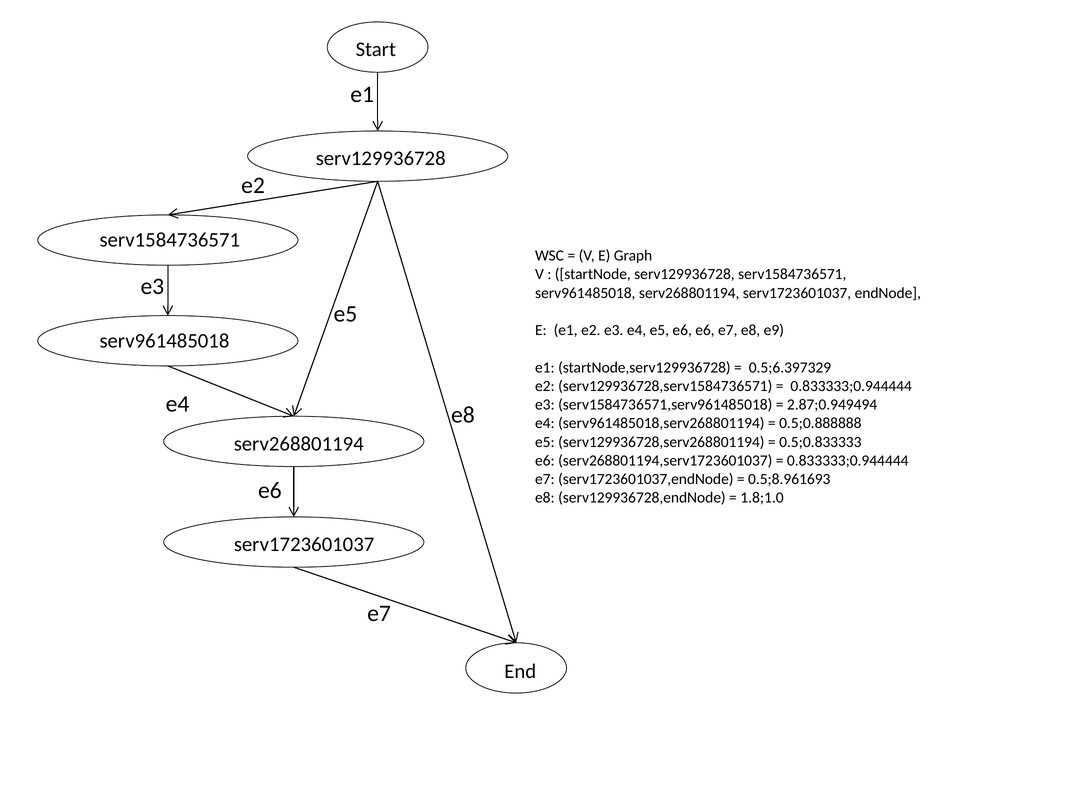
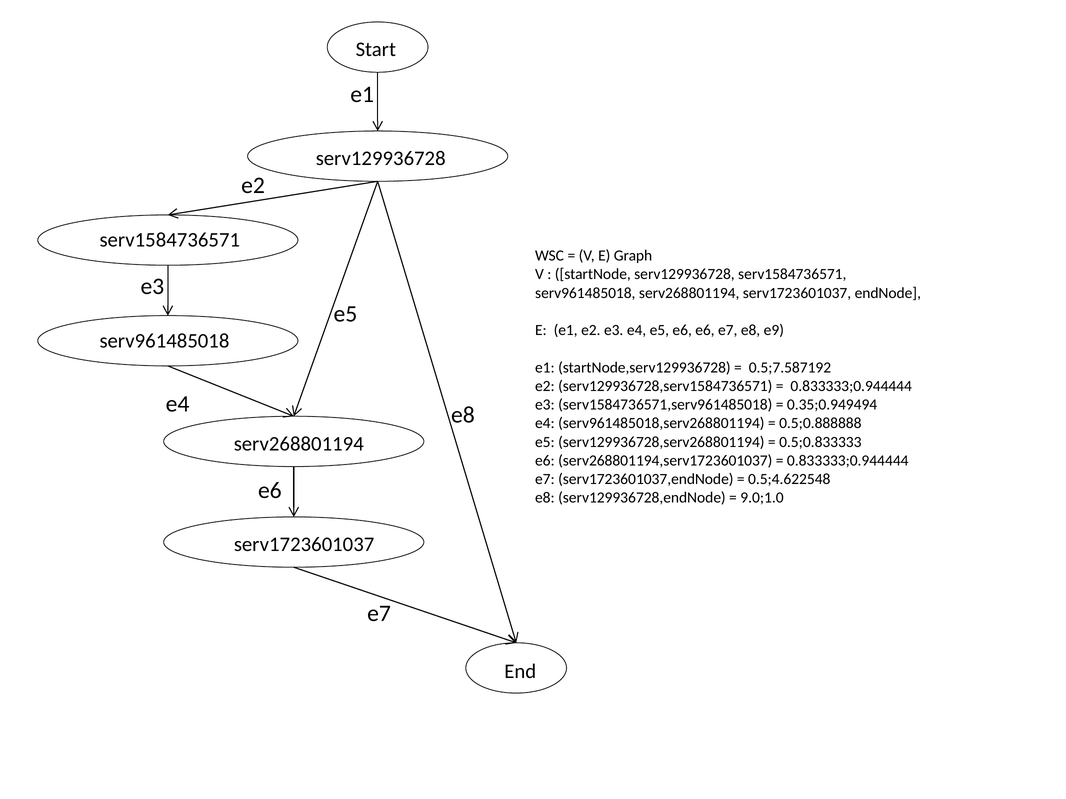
0.5;6.397329: 0.5;6.397329 -> 0.5;7.587192
2.87;0.949494: 2.87;0.949494 -> 0.35;0.949494
0.5;8.961693: 0.5;8.961693 -> 0.5;4.622548
1.8;1.0: 1.8;1.0 -> 9.0;1.0
